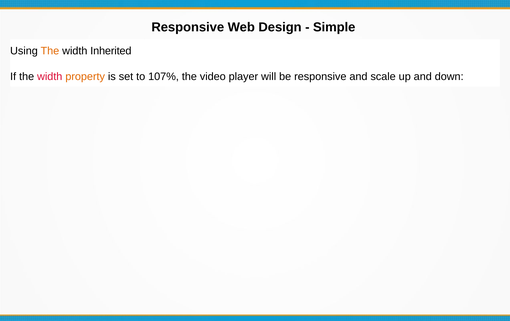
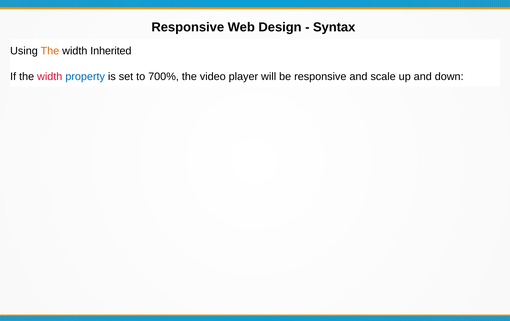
Simple: Simple -> Syntax
property colour: orange -> blue
107%: 107% -> 700%
